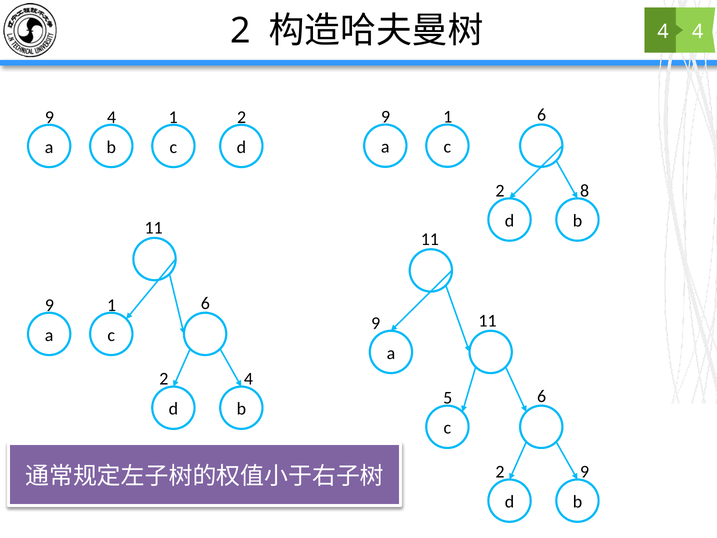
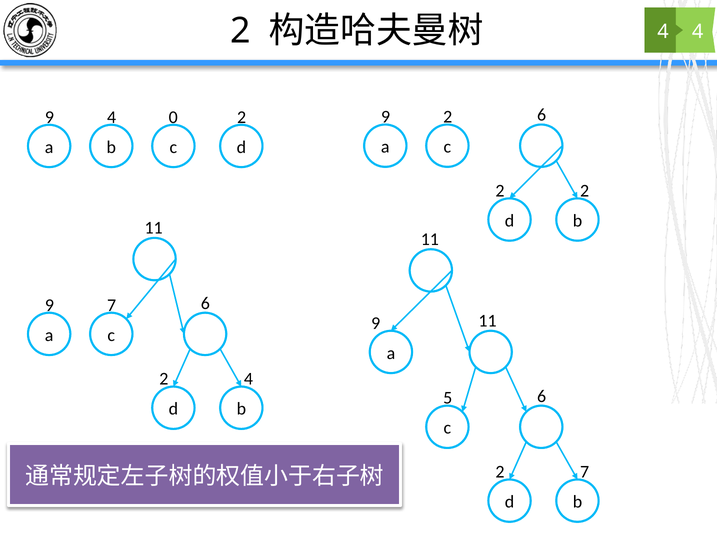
1 at (448, 117): 1 -> 2
4 1: 1 -> 0
8 at (585, 191): 8 -> 2
1 at (112, 305): 1 -> 7
2 9: 9 -> 7
